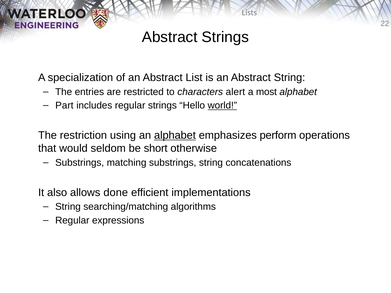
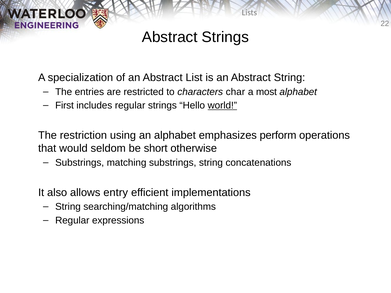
alert: alert -> char
Part: Part -> First
alphabet at (175, 135) underline: present -> none
done: done -> entry
